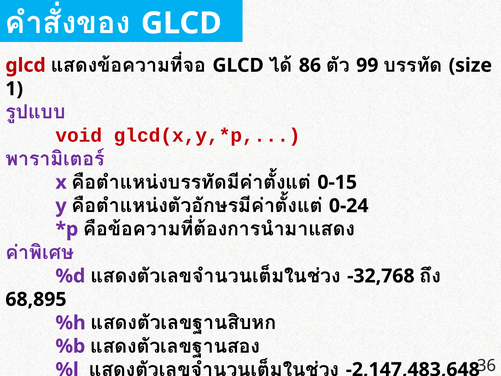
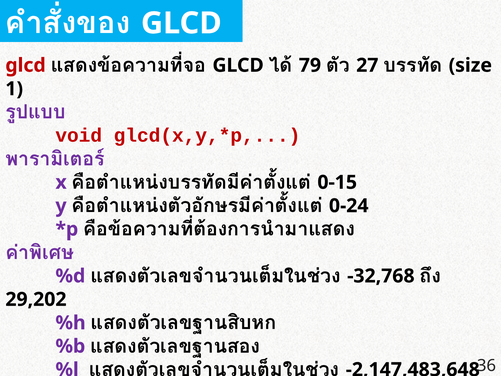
86: 86 -> 79
99: 99 -> 27
68,895: 68,895 -> 29,202
